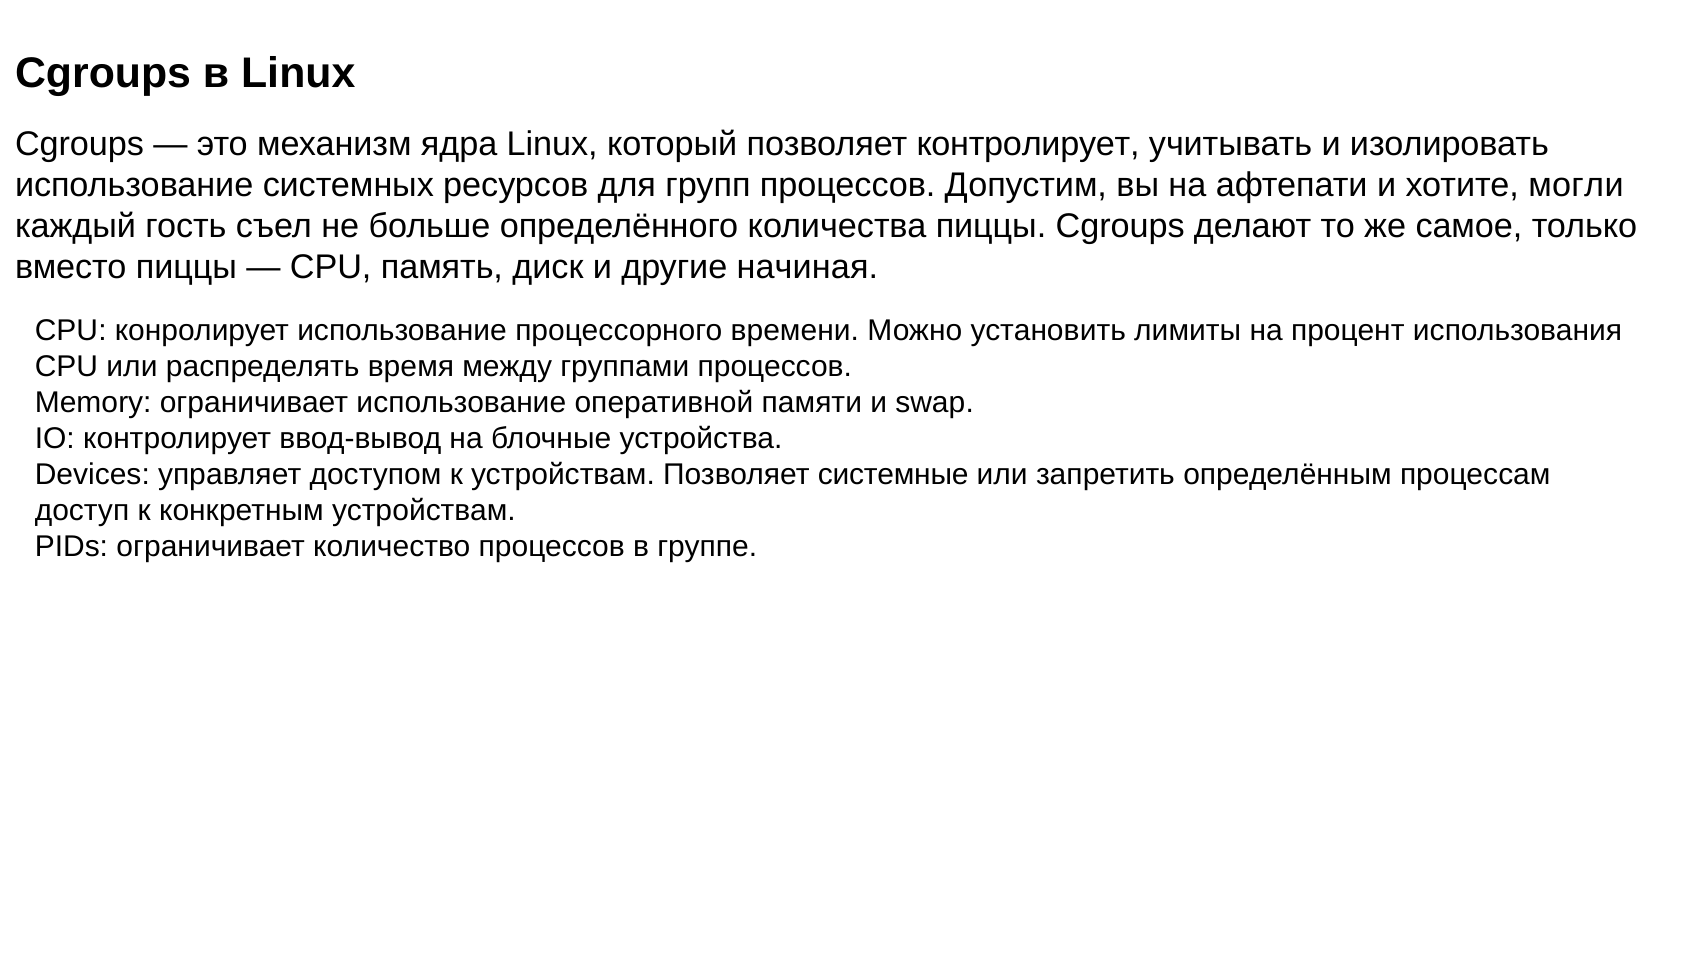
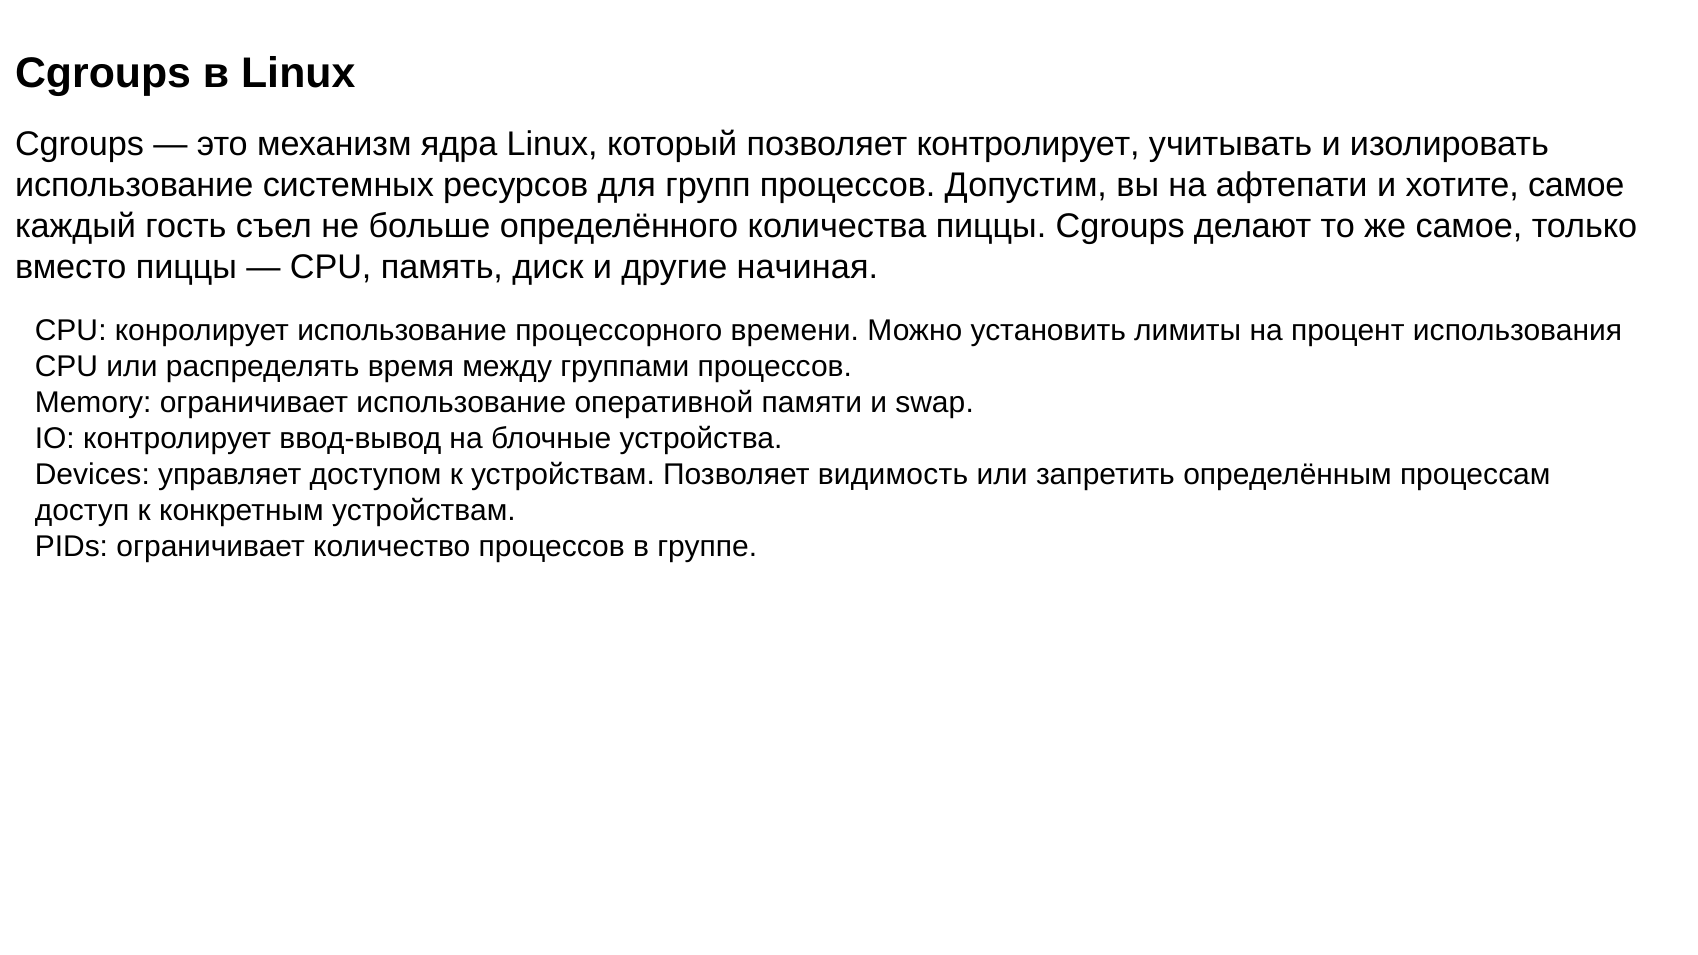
хотите могли: могли -> самое
системные: системные -> видимость
